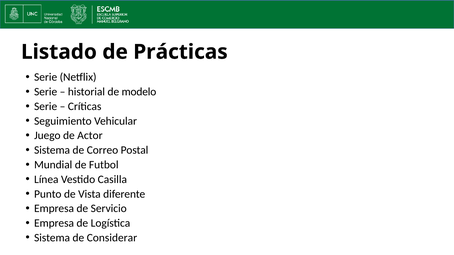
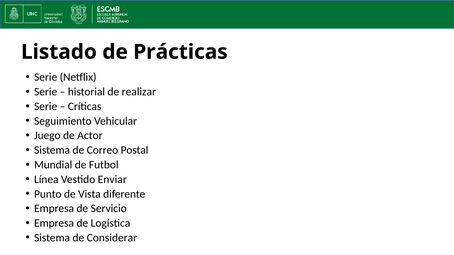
modelo: modelo -> realizar
Casilla: Casilla -> Enviar
